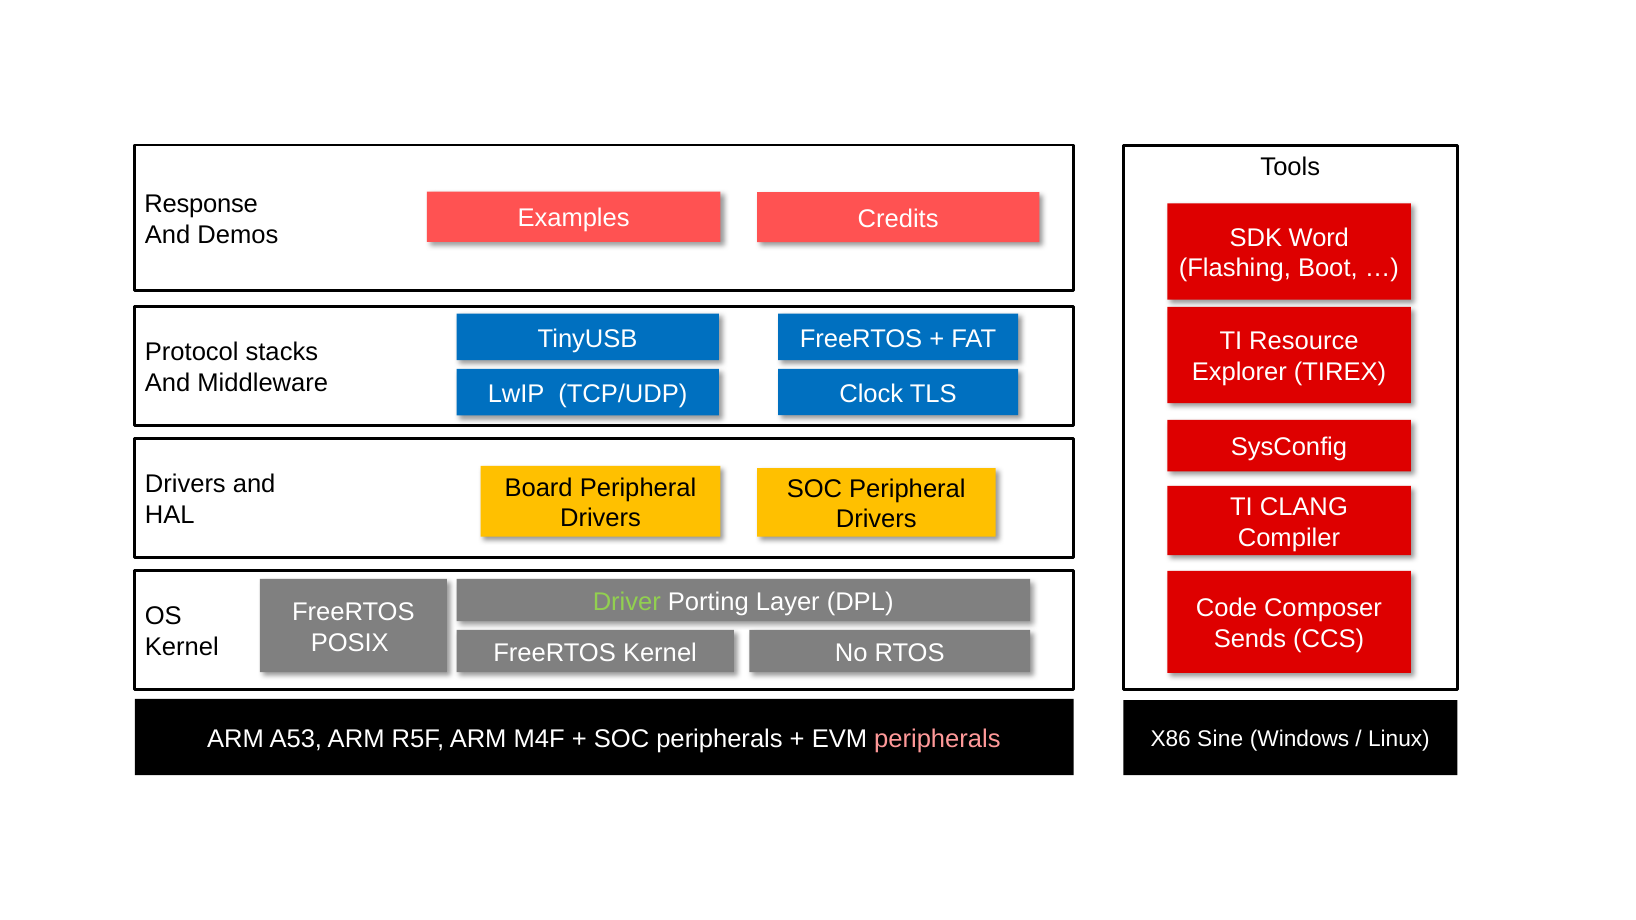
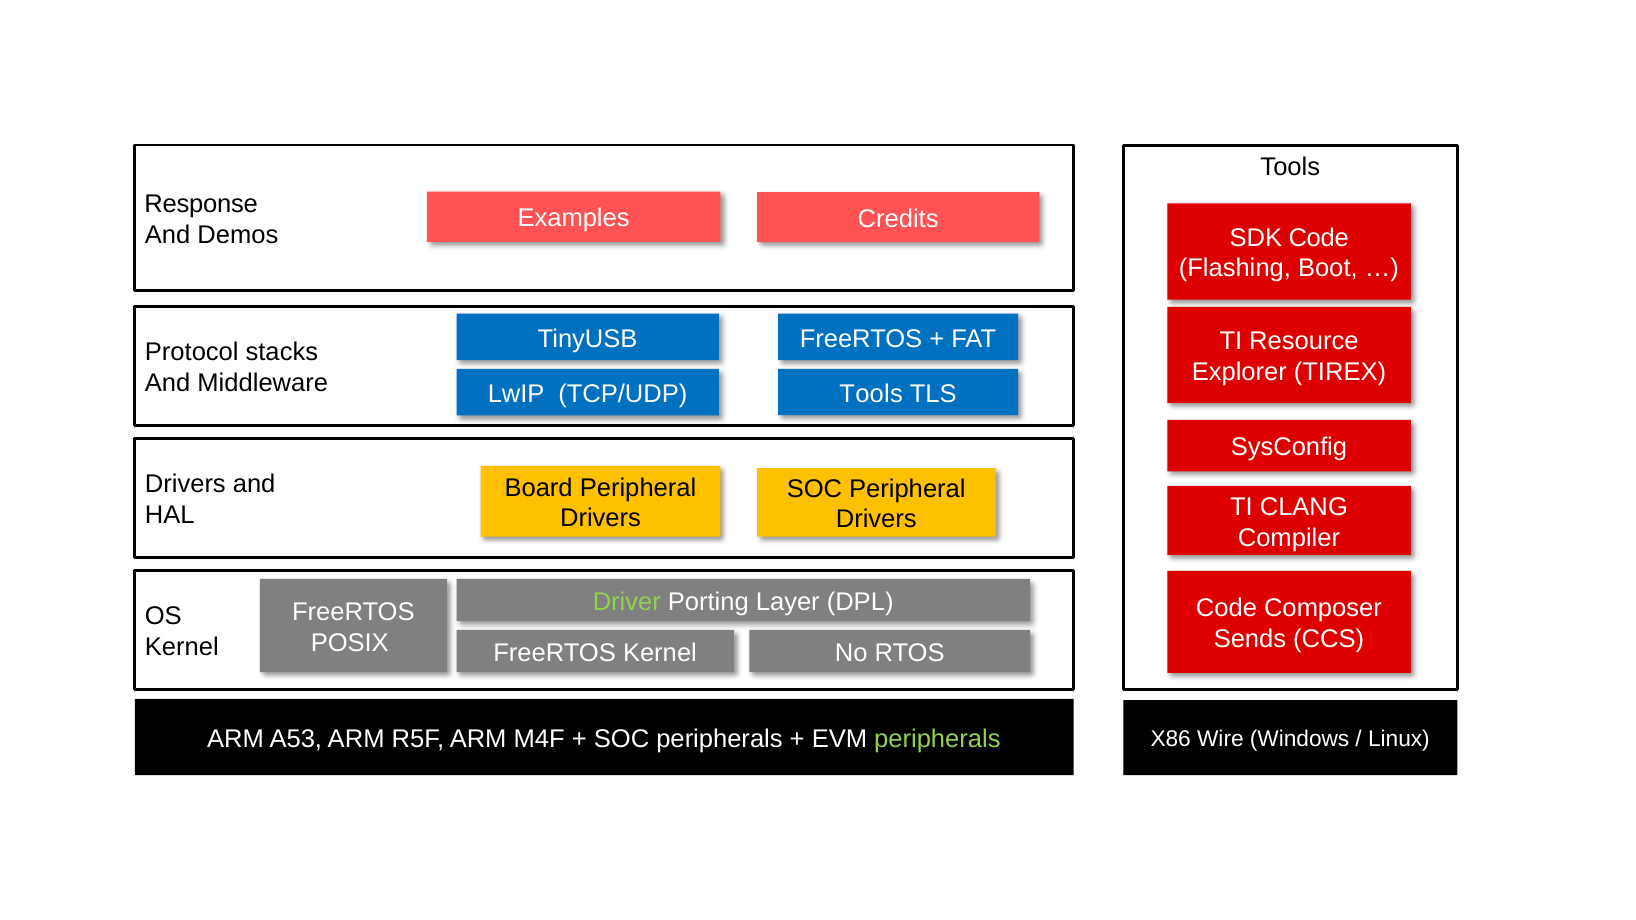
SDK Word: Word -> Code
Clock at (871, 394): Clock -> Tools
peripherals at (937, 739) colour: pink -> light green
Sine: Sine -> Wire
